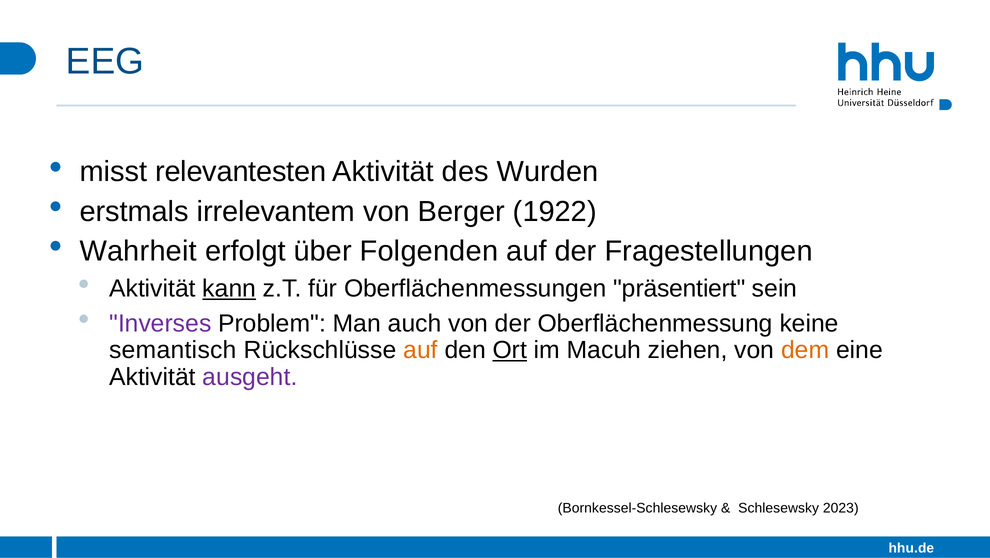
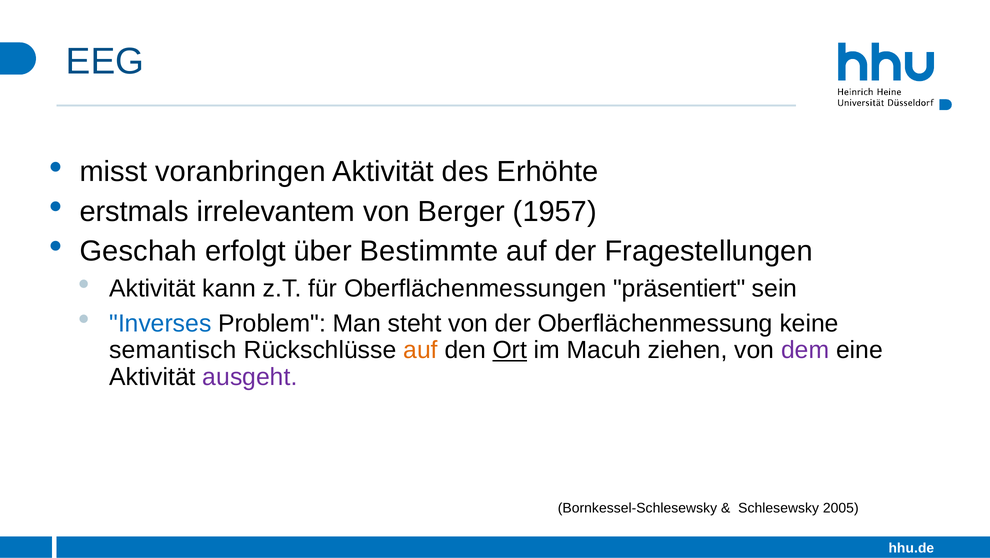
relevantesten: relevantesten -> voranbringen
Wurden: Wurden -> Erhöhte
1922: 1922 -> 1957
Wahrheit: Wahrheit -> Geschah
Folgenden: Folgenden -> Bestimmte
kann underline: present -> none
Inverses colour: purple -> blue
auch: auch -> steht
dem colour: orange -> purple
2023: 2023 -> 2005
